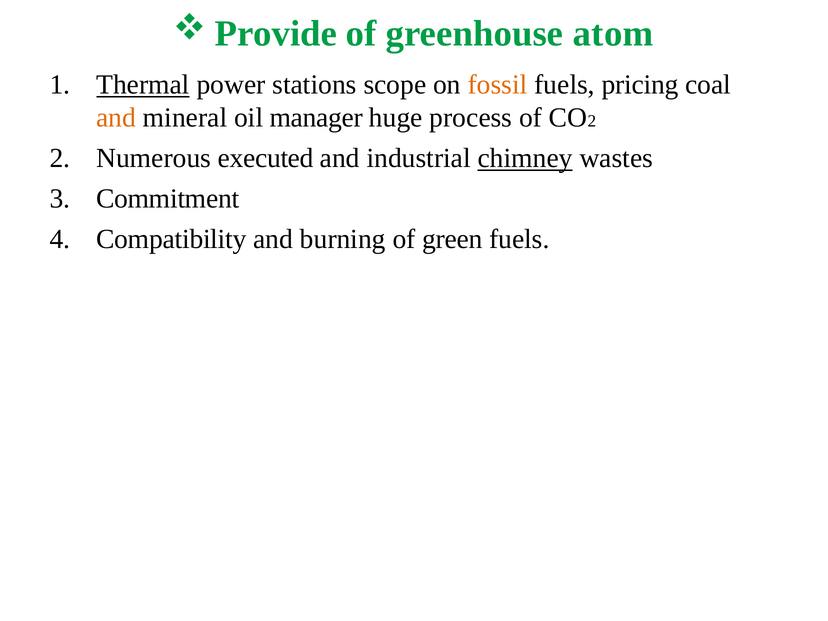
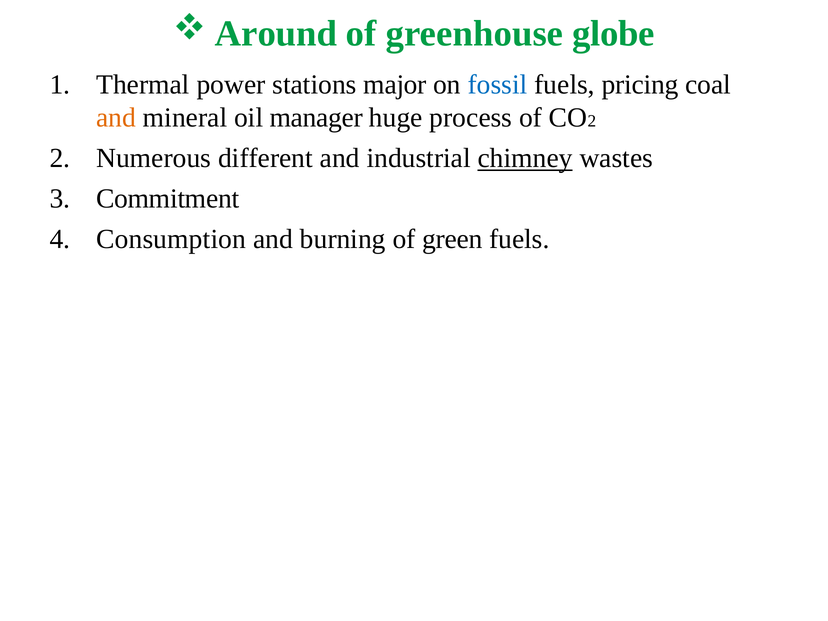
Provide: Provide -> Around
atom: atom -> globe
Thermal underline: present -> none
scope: scope -> major
fossil colour: orange -> blue
executed: executed -> different
Compatibility: Compatibility -> Consumption
